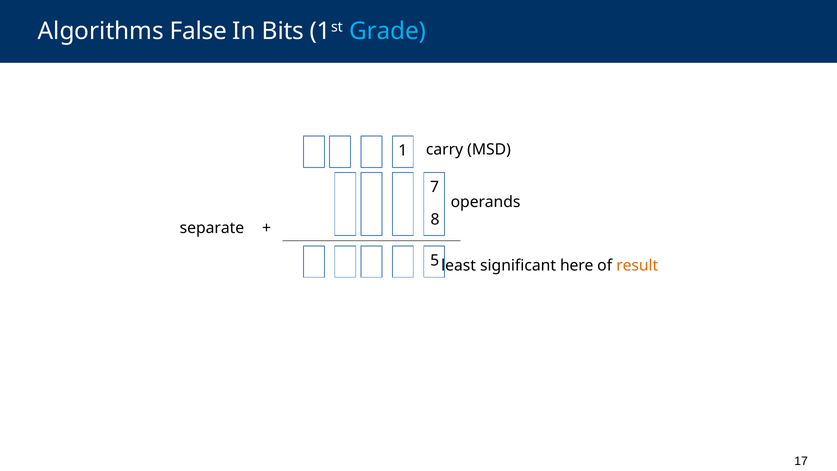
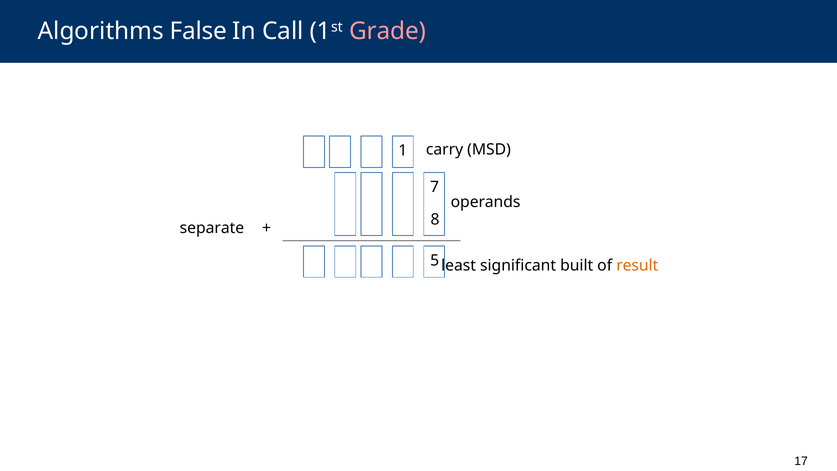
Bits: Bits -> Call
Grade colour: light blue -> pink
here: here -> built
